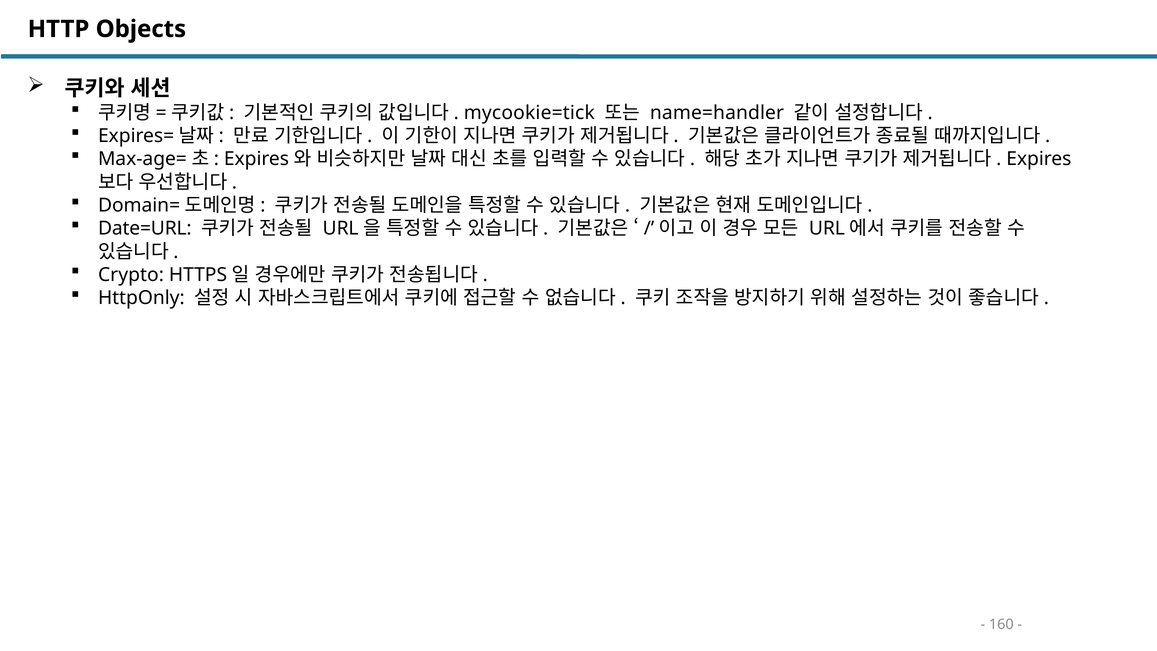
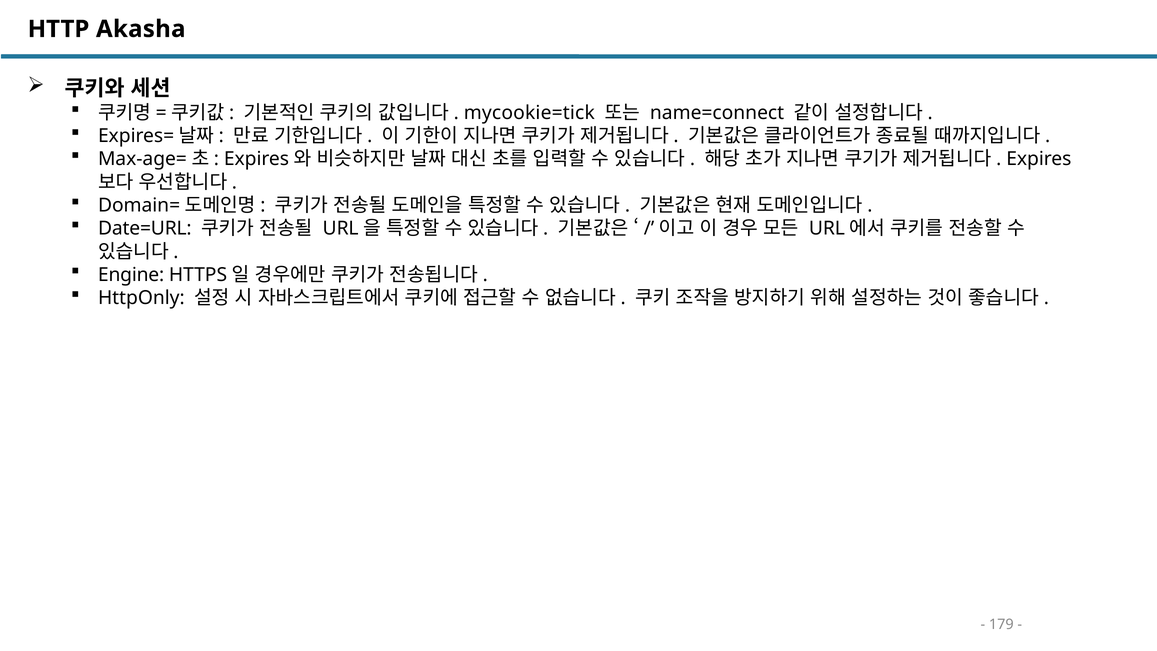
Objects: Objects -> Akasha
name=handler: name=handler -> name=connect
Crypto: Crypto -> Engine
160: 160 -> 179
